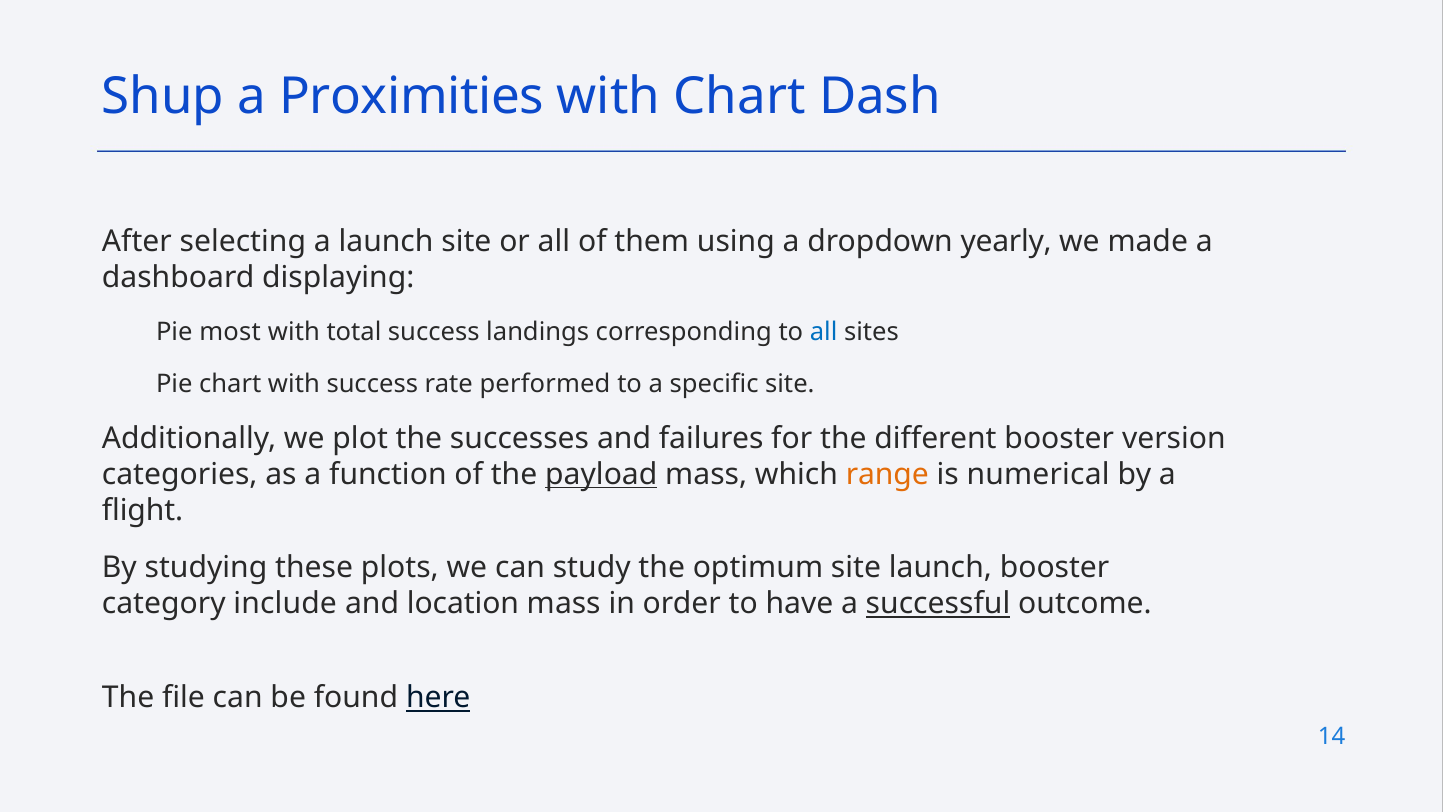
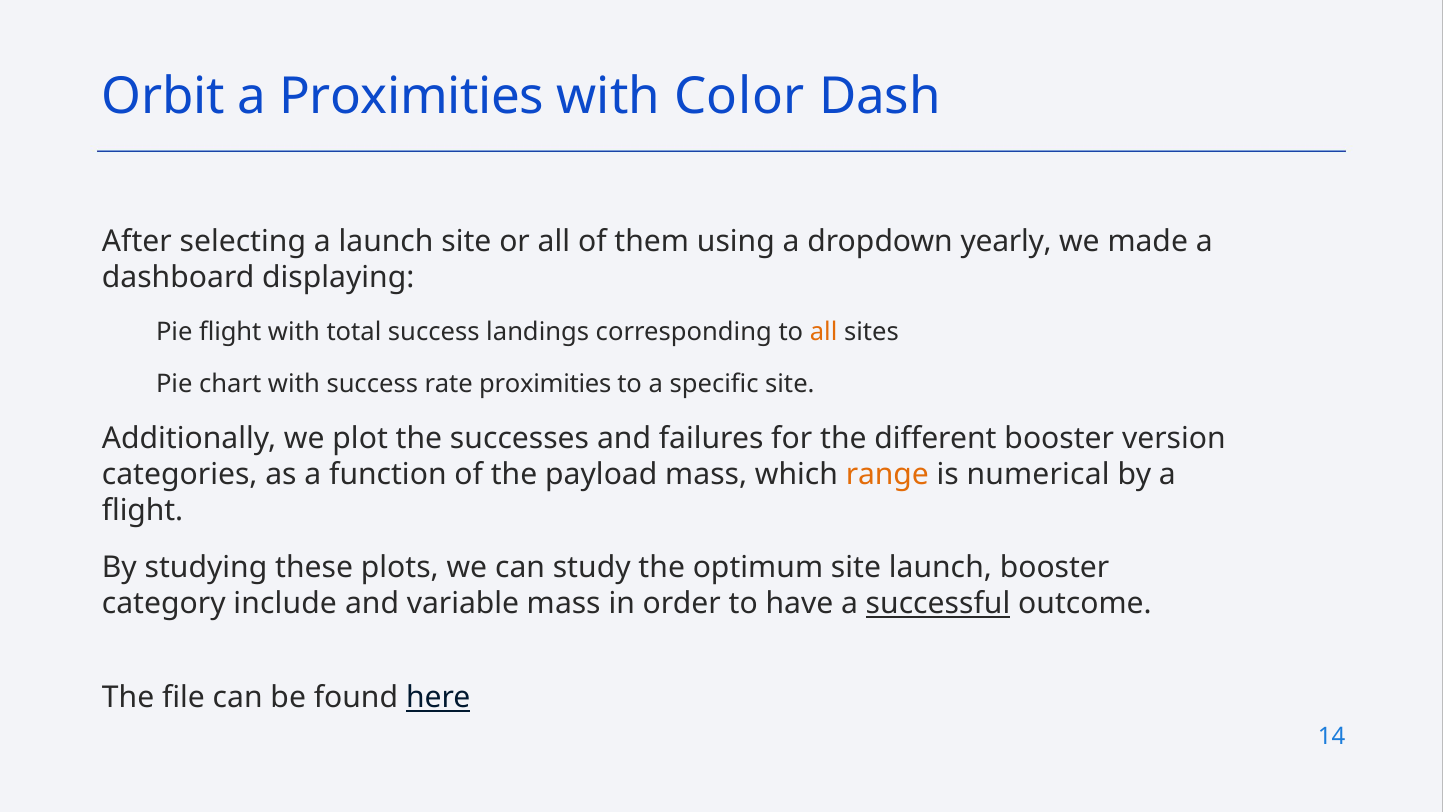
Shup: Shup -> Orbit
with Chart: Chart -> Color
Pie most: most -> flight
all at (824, 332) colour: blue -> orange
rate performed: performed -> proximities
payload underline: present -> none
location: location -> variable
